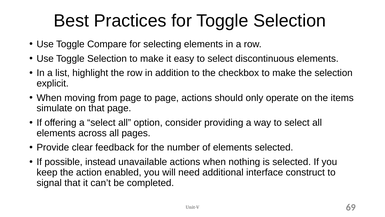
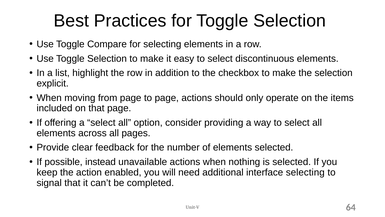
simulate: simulate -> included
interface construct: construct -> selecting
69: 69 -> 64
